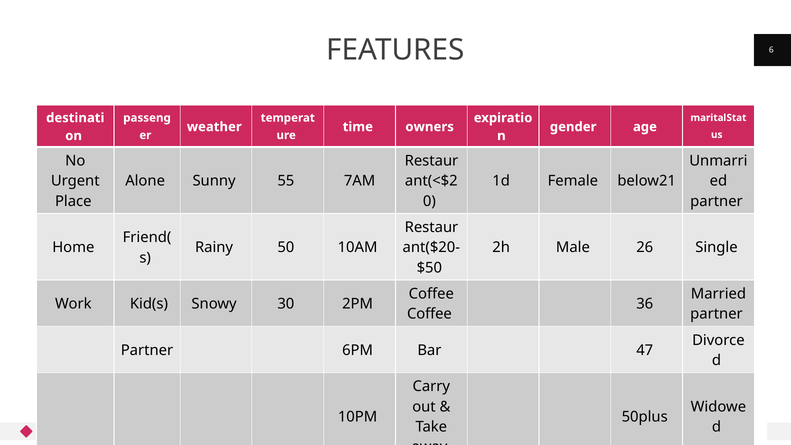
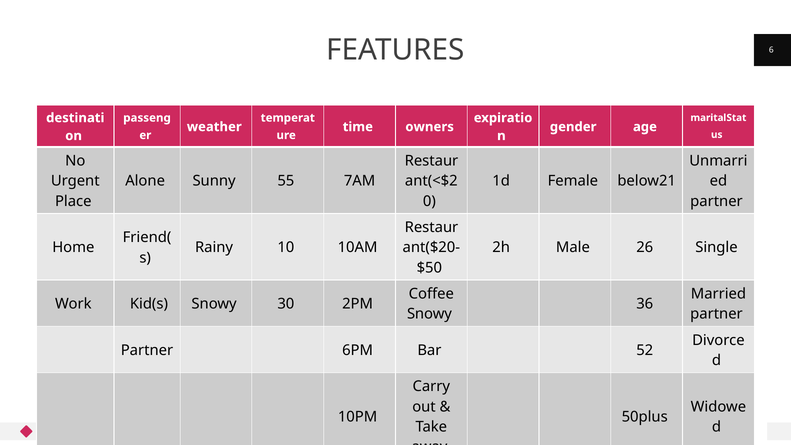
50: 50 -> 10
Coffee at (429, 314): Coffee -> Snowy
47: 47 -> 52
